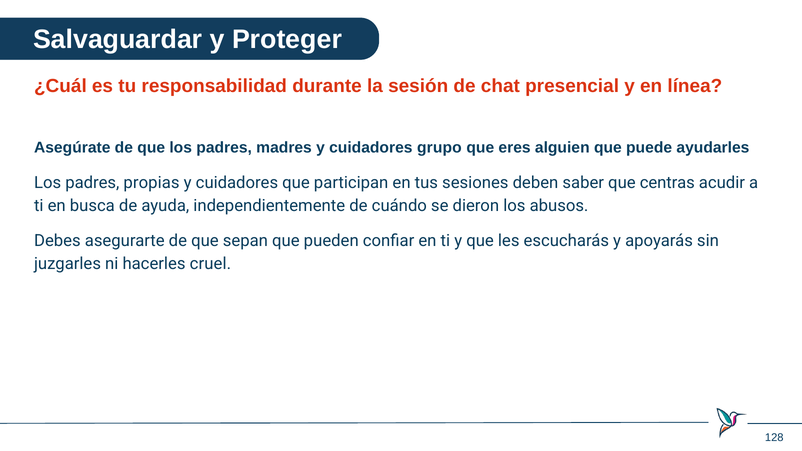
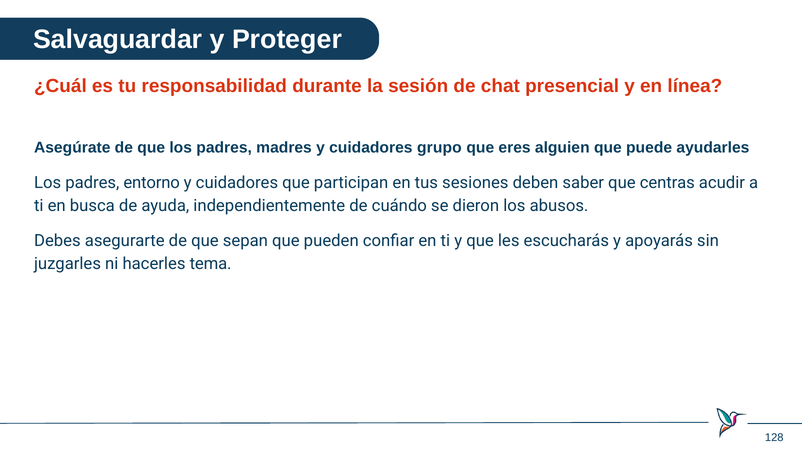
propias: propias -> entorno
cruel: cruel -> tema
